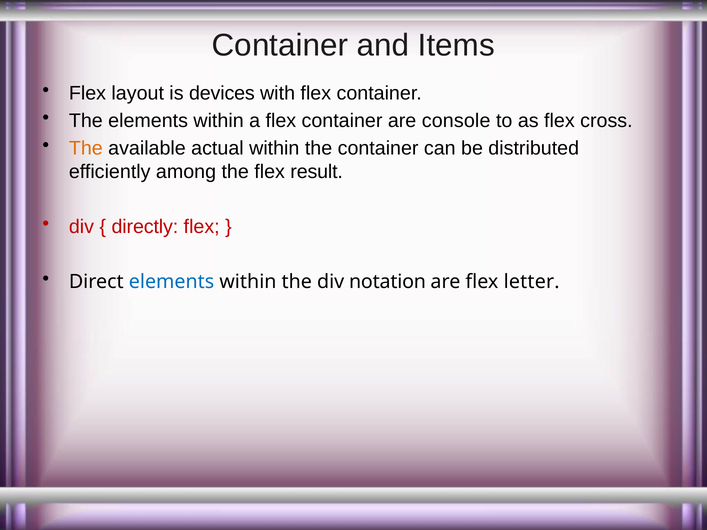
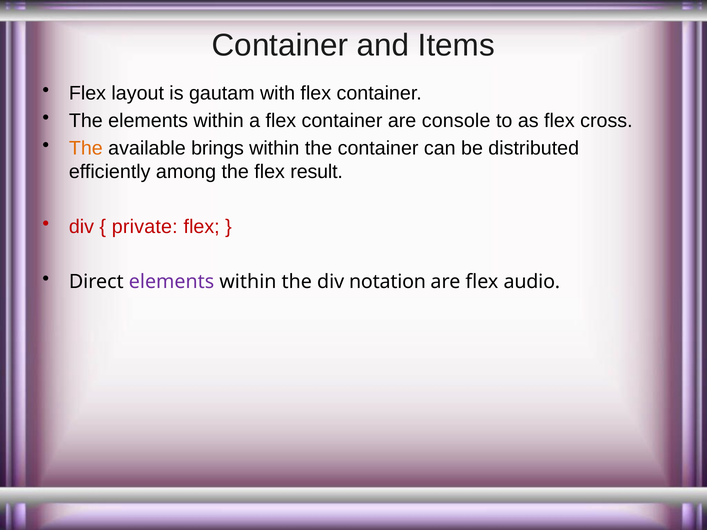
devices: devices -> gautam
actual: actual -> brings
directly: directly -> private
elements at (172, 282) colour: blue -> purple
letter: letter -> audio
